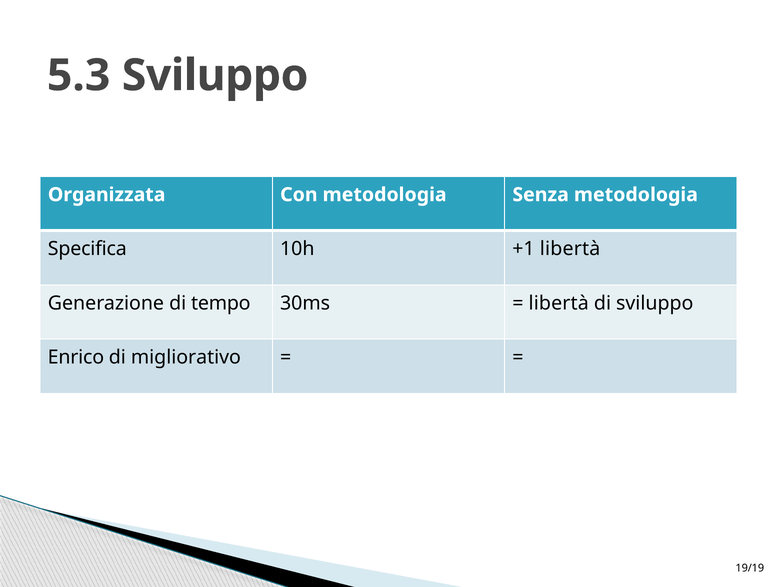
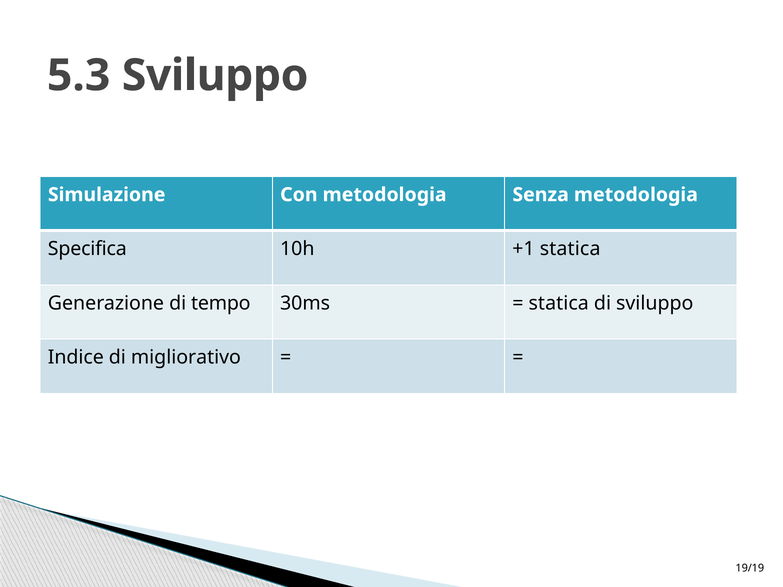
Organizzata: Organizzata -> Simulazione
+1 libertà: libertà -> statica
libertà at (559, 303): libertà -> statica
Enrico: Enrico -> Indice
